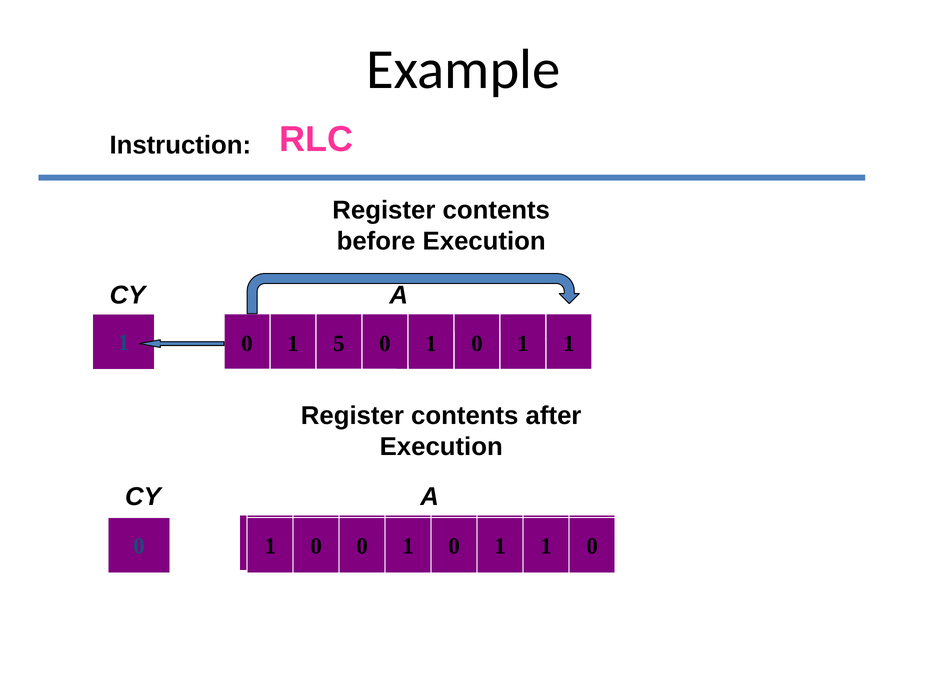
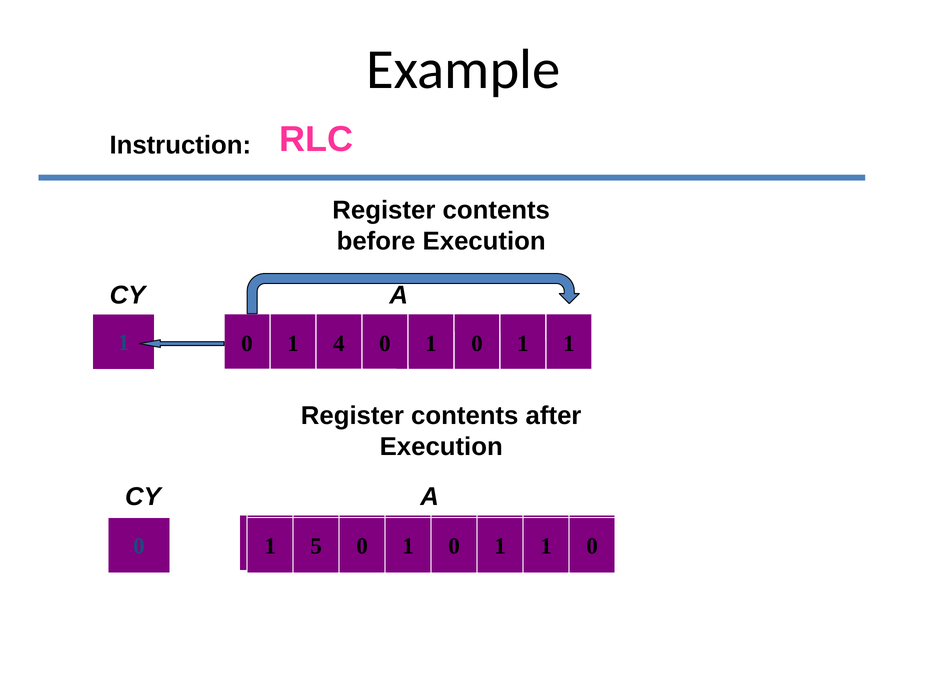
5: 5 -> 4
0 at (316, 546): 0 -> 5
